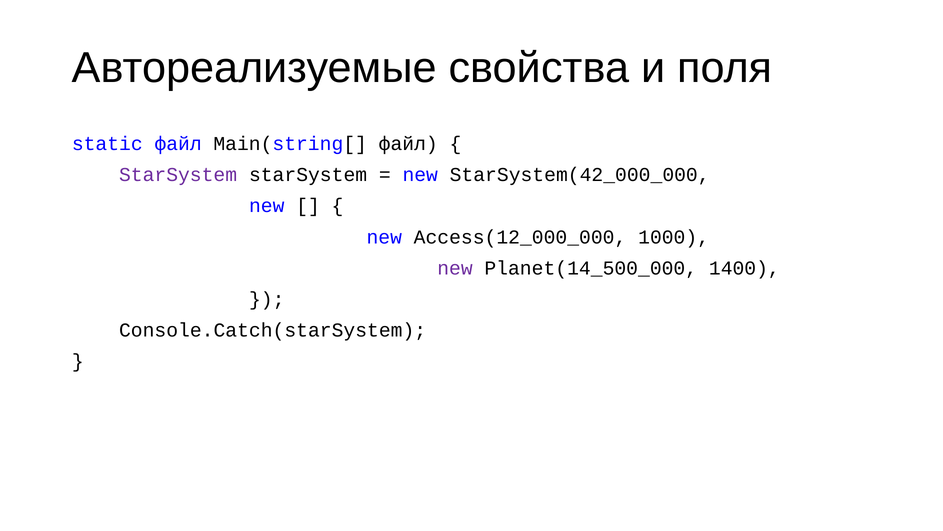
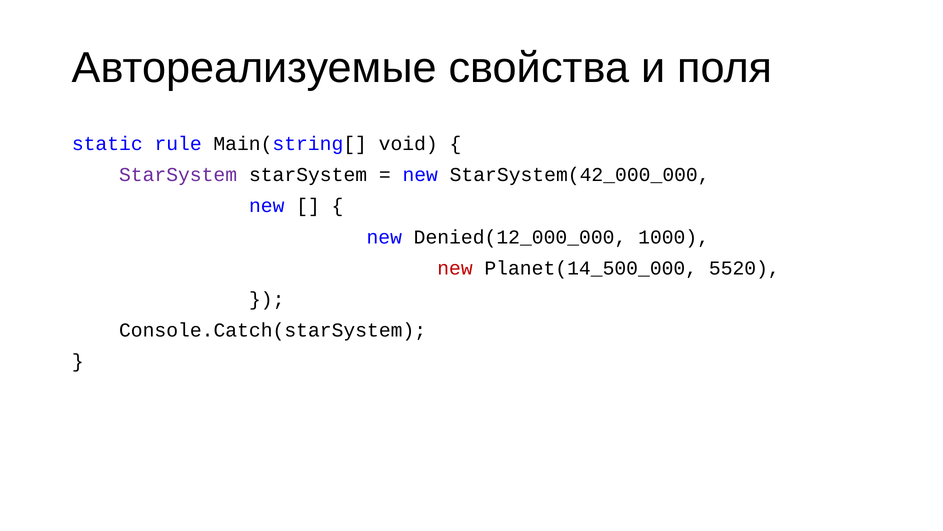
static файл: файл -> rule
Main(string[ файл: файл -> void
Access(12_000_000: Access(12_000_000 -> Denied(12_000_000
new at (455, 268) colour: purple -> red
1400: 1400 -> 5520
